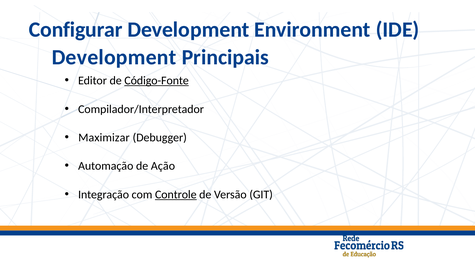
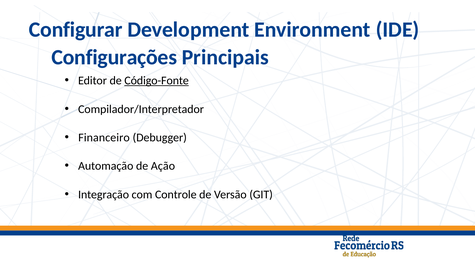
Development at (114, 57): Development -> Configurações
Maximizar: Maximizar -> Financeiro
Controle underline: present -> none
